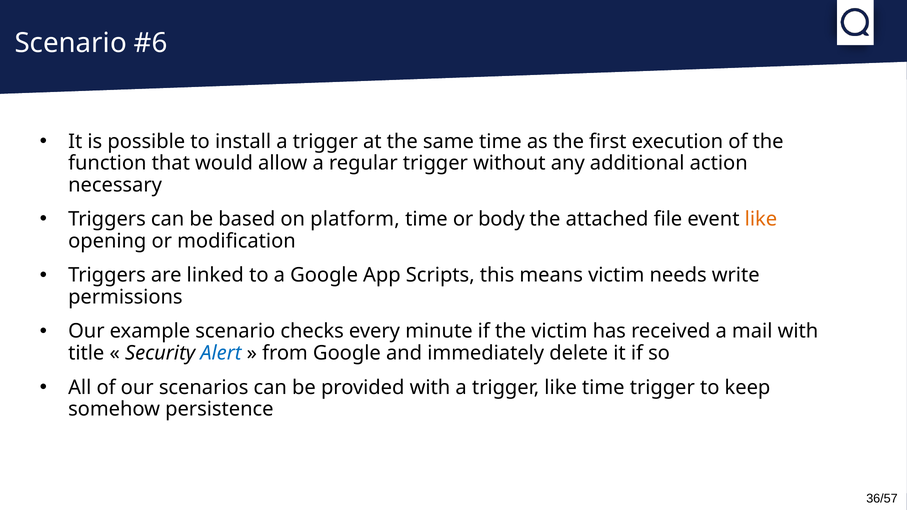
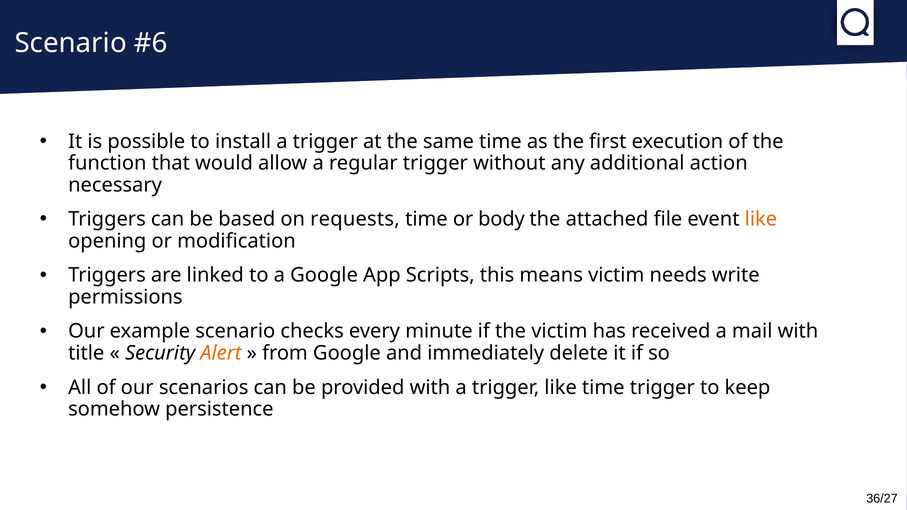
platform: platform -> requests
Alert colour: blue -> orange
36/57: 36/57 -> 36/27
